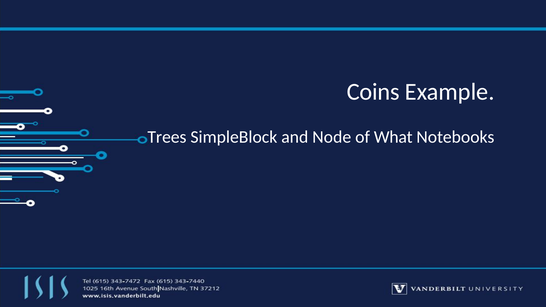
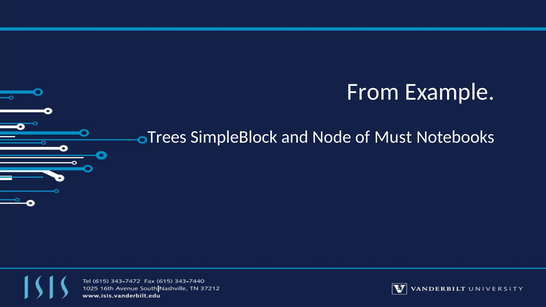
Coins: Coins -> From
What: What -> Must
